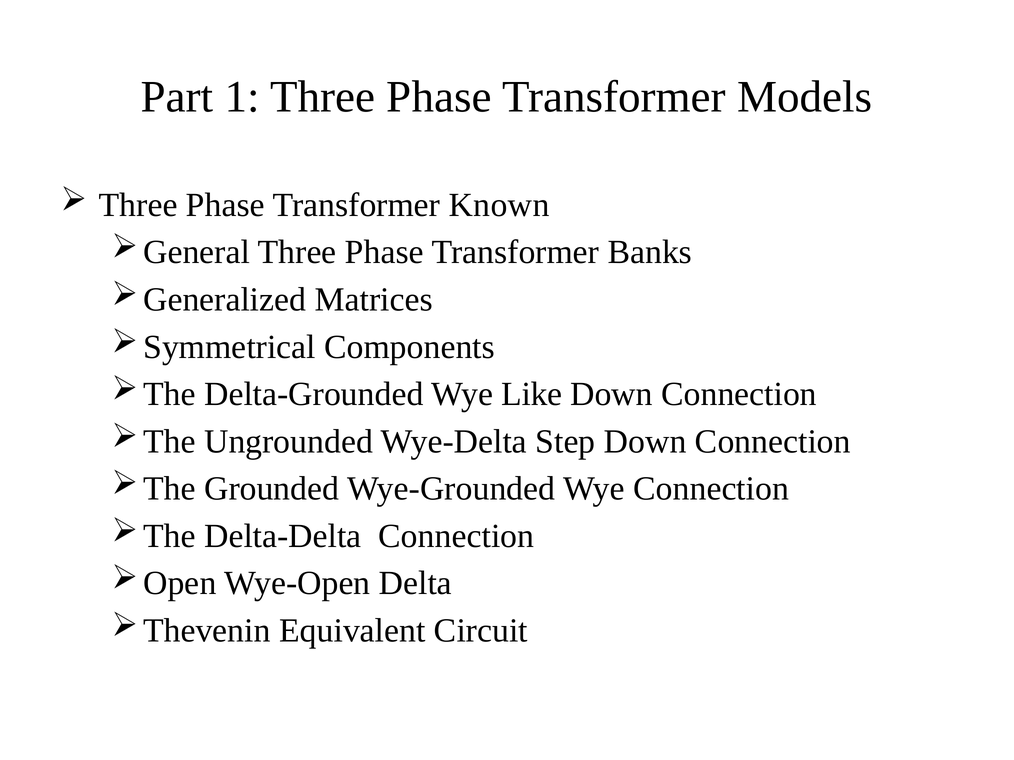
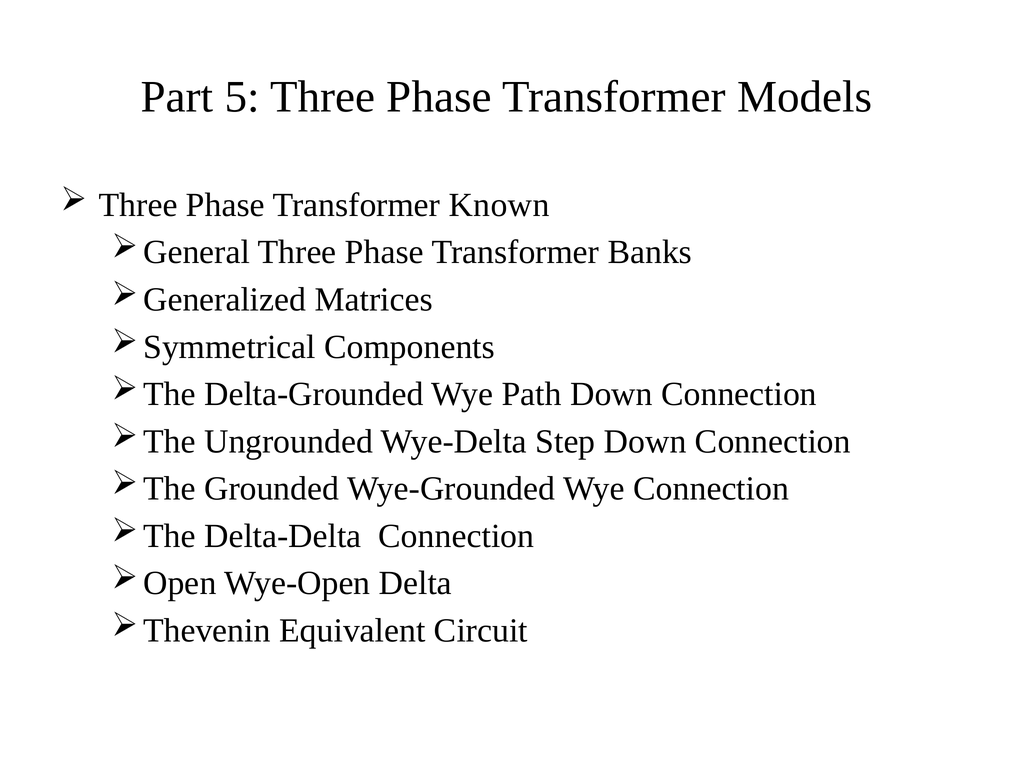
1: 1 -> 5
Like: Like -> Path
